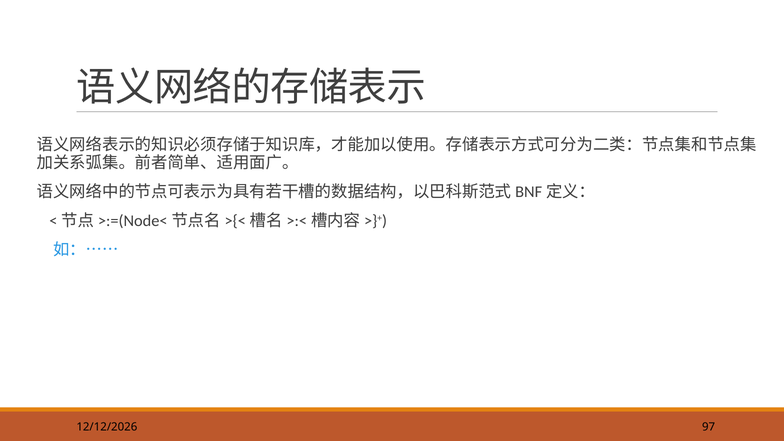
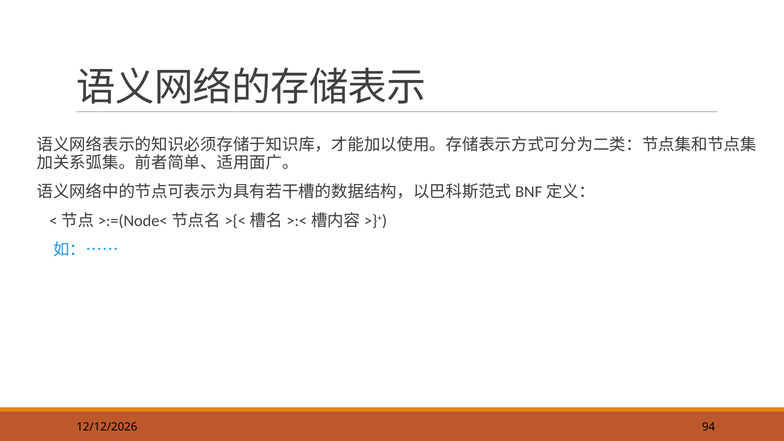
97: 97 -> 94
